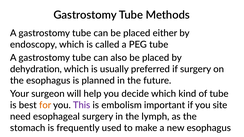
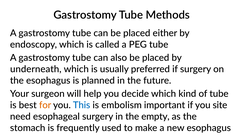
dehydration: dehydration -> underneath
This colour: purple -> blue
lymph: lymph -> empty
